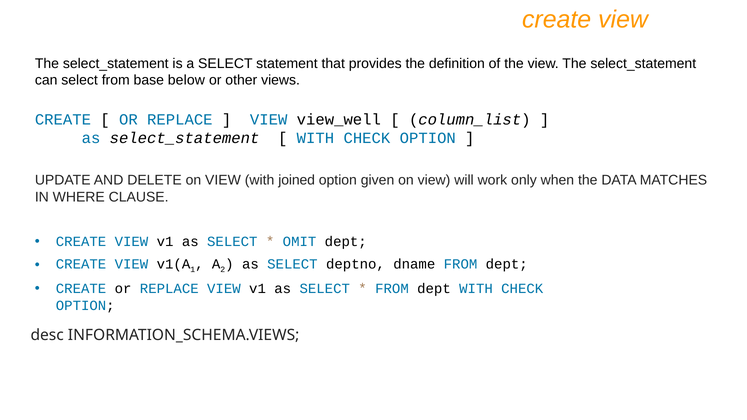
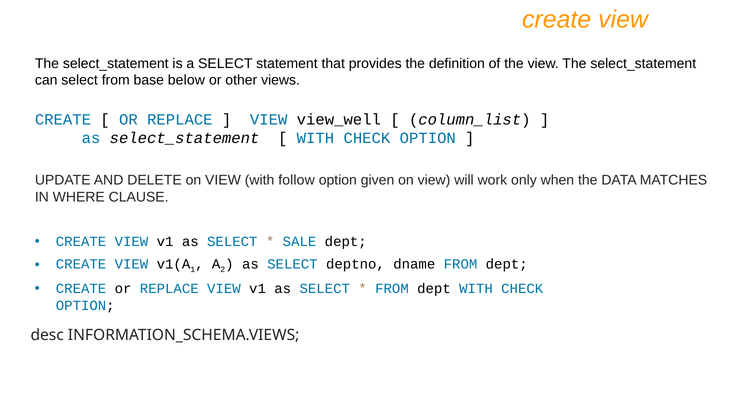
joined: joined -> follow
OMIT: OMIT -> SALE
